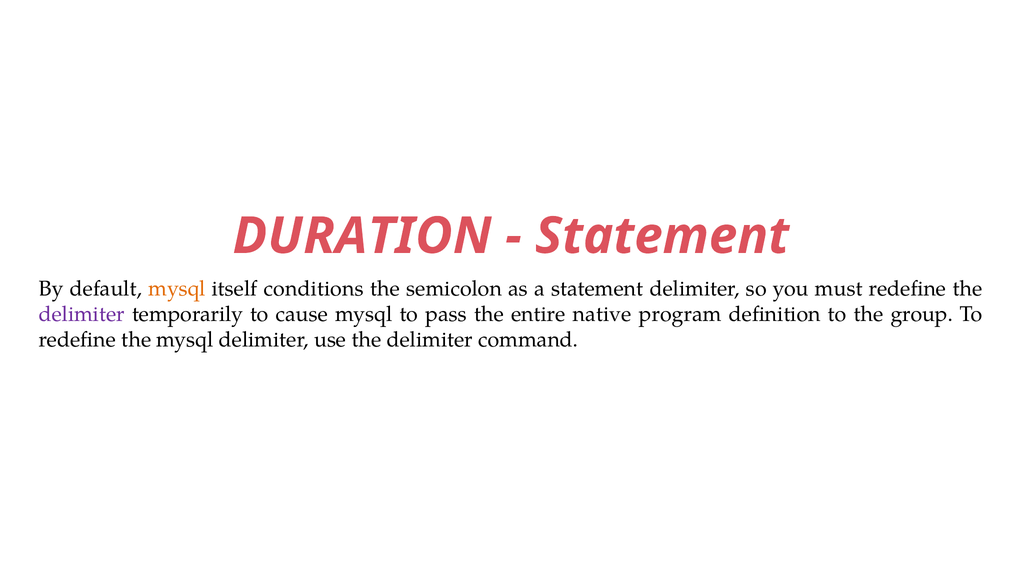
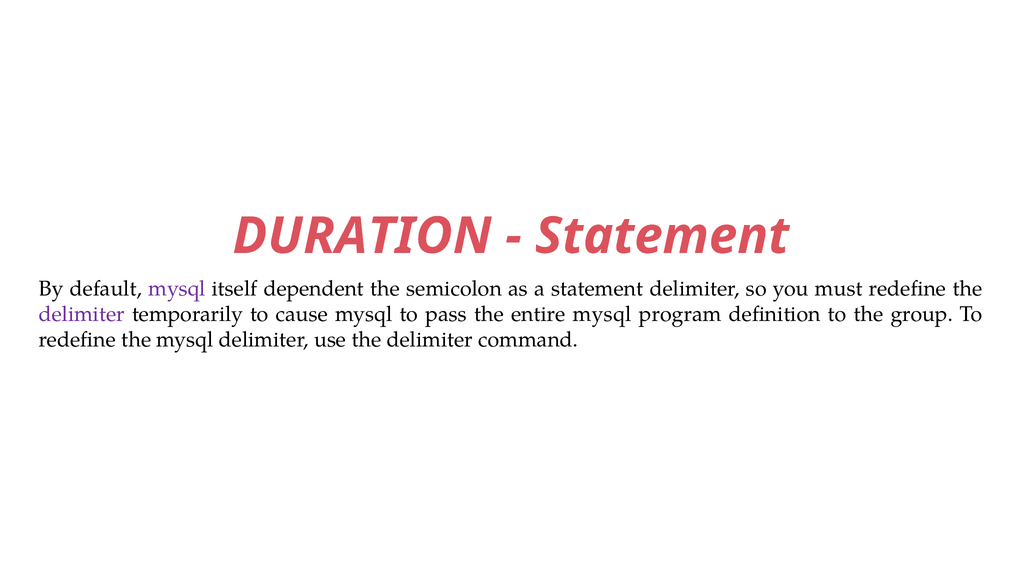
mysql at (177, 288) colour: orange -> purple
conditions: conditions -> dependent
entire native: native -> mysql
